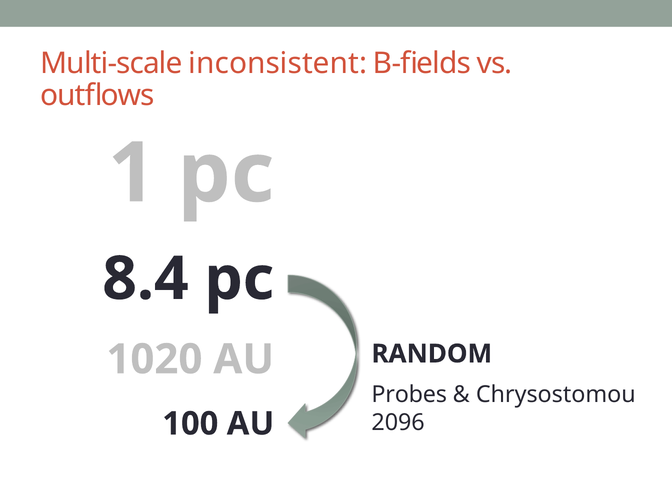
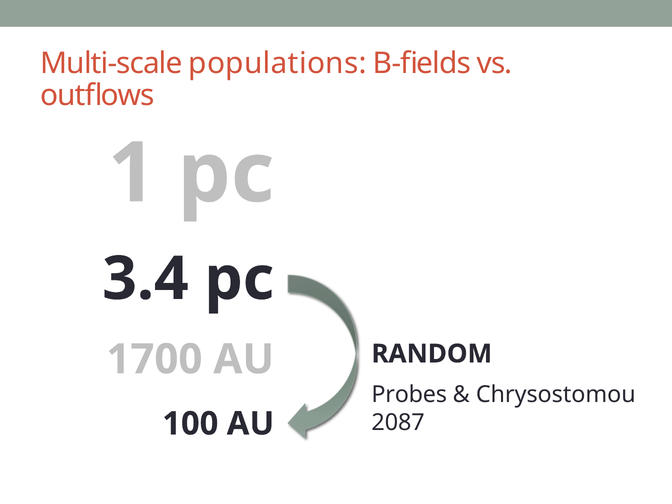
inconsistent: inconsistent -> populations
8.4: 8.4 -> 3.4
1020: 1020 -> 1700
2096: 2096 -> 2087
